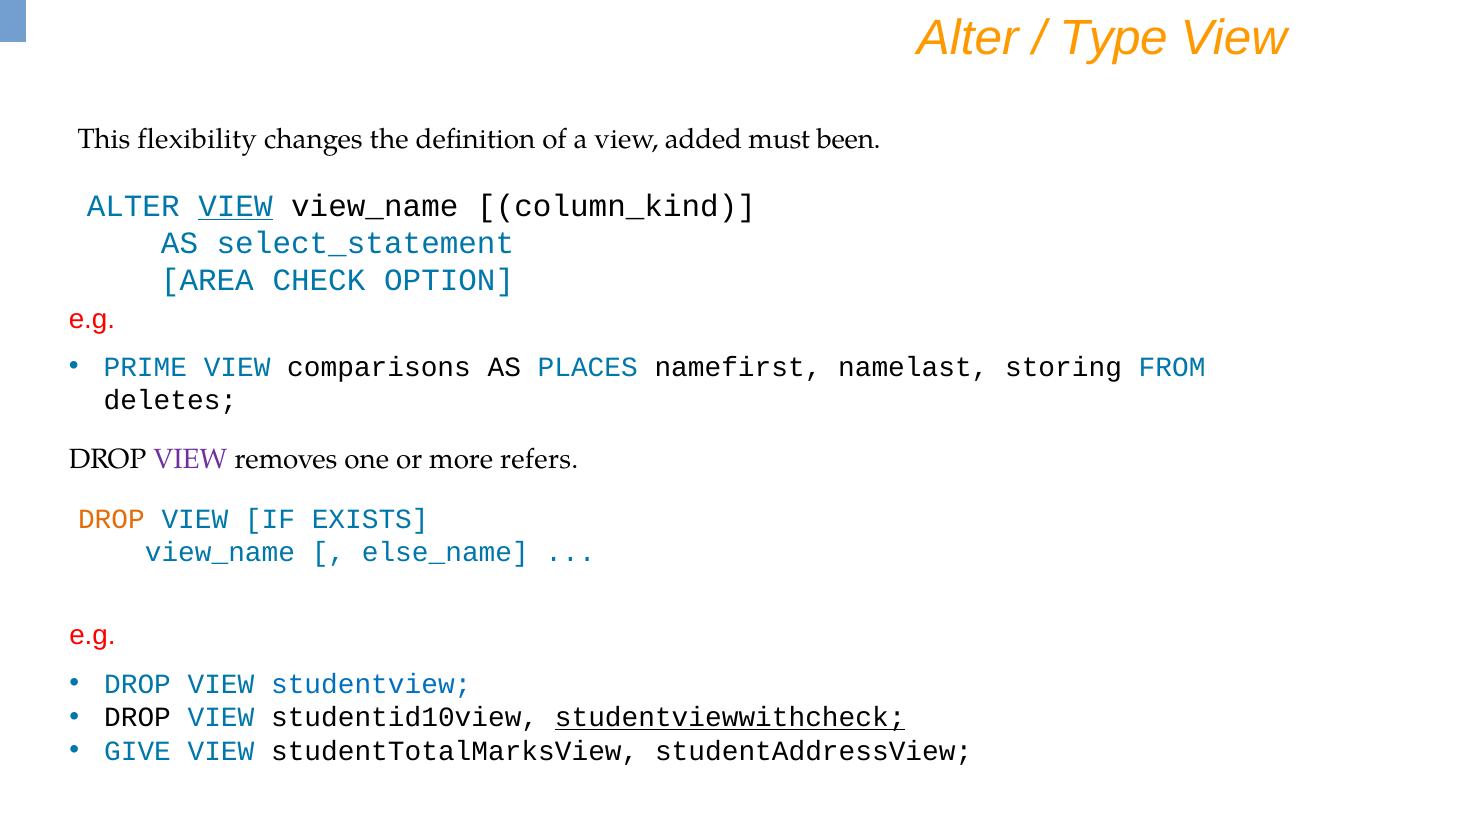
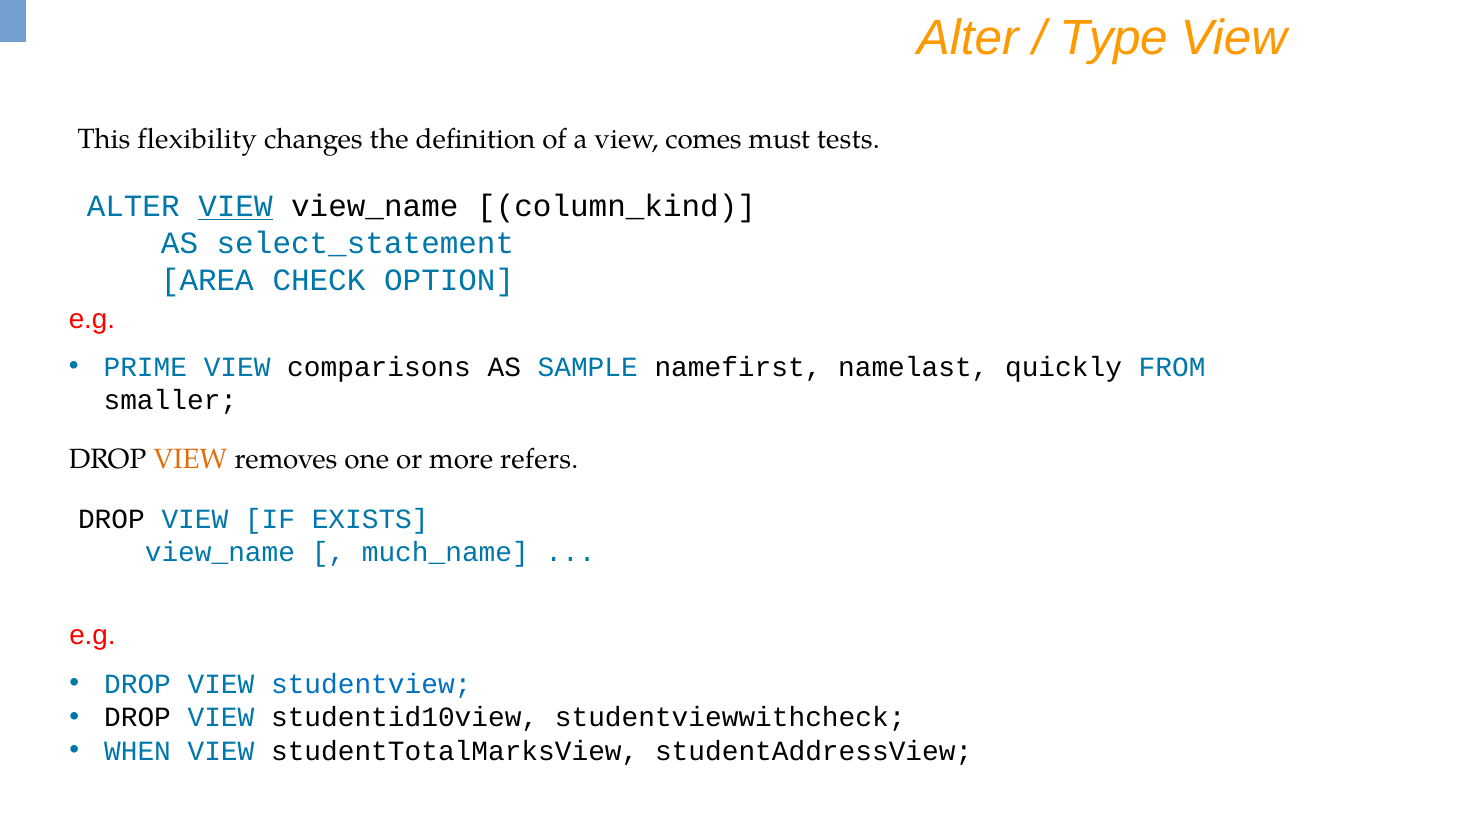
added: added -> comes
been: been -> tests
PLACES: PLACES -> SAMPLE
storing: storing -> quickly
deletes: deletes -> smaller
VIEW at (190, 459) colour: purple -> orange
DROP at (111, 519) colour: orange -> black
else_name: else_name -> much_name
studentviewwithcheck underline: present -> none
GIVE: GIVE -> WHEN
